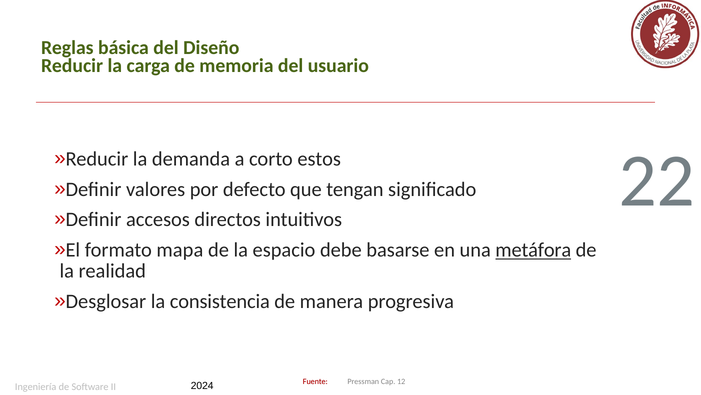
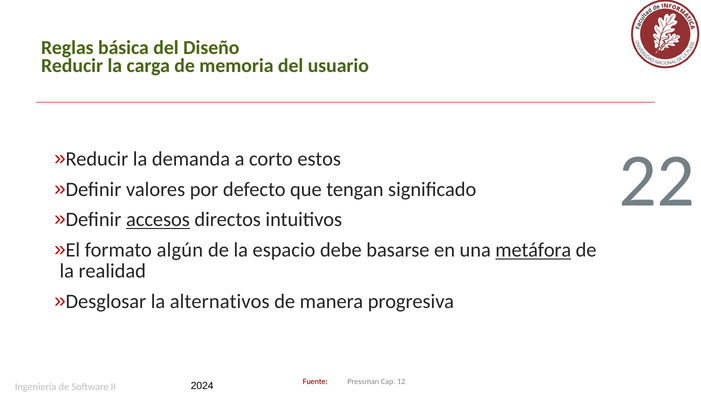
accesos underline: none -> present
mapa: mapa -> algún
consistencia: consistencia -> alternativos
